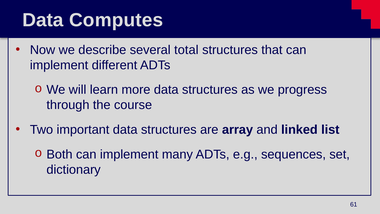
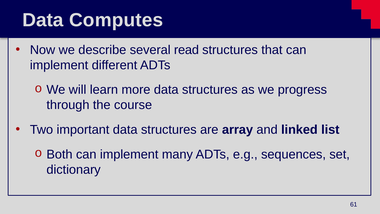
total: total -> read
